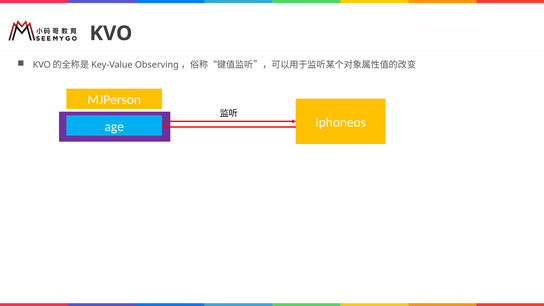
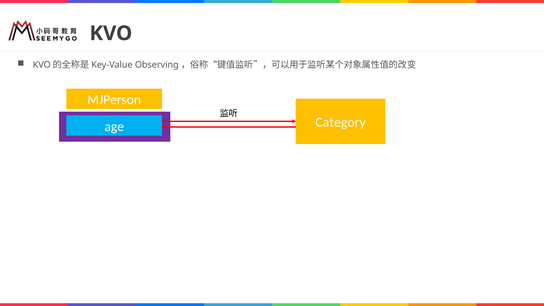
Iphoneos: Iphoneos -> Category
